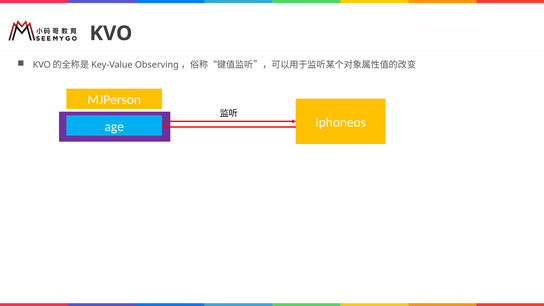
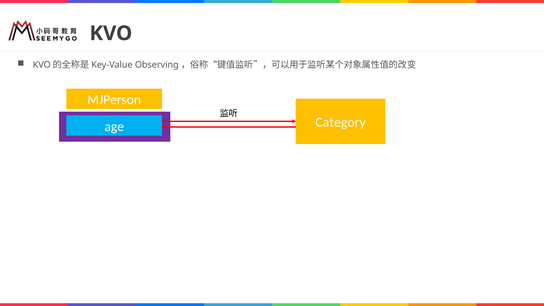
Iphoneos: Iphoneos -> Category
